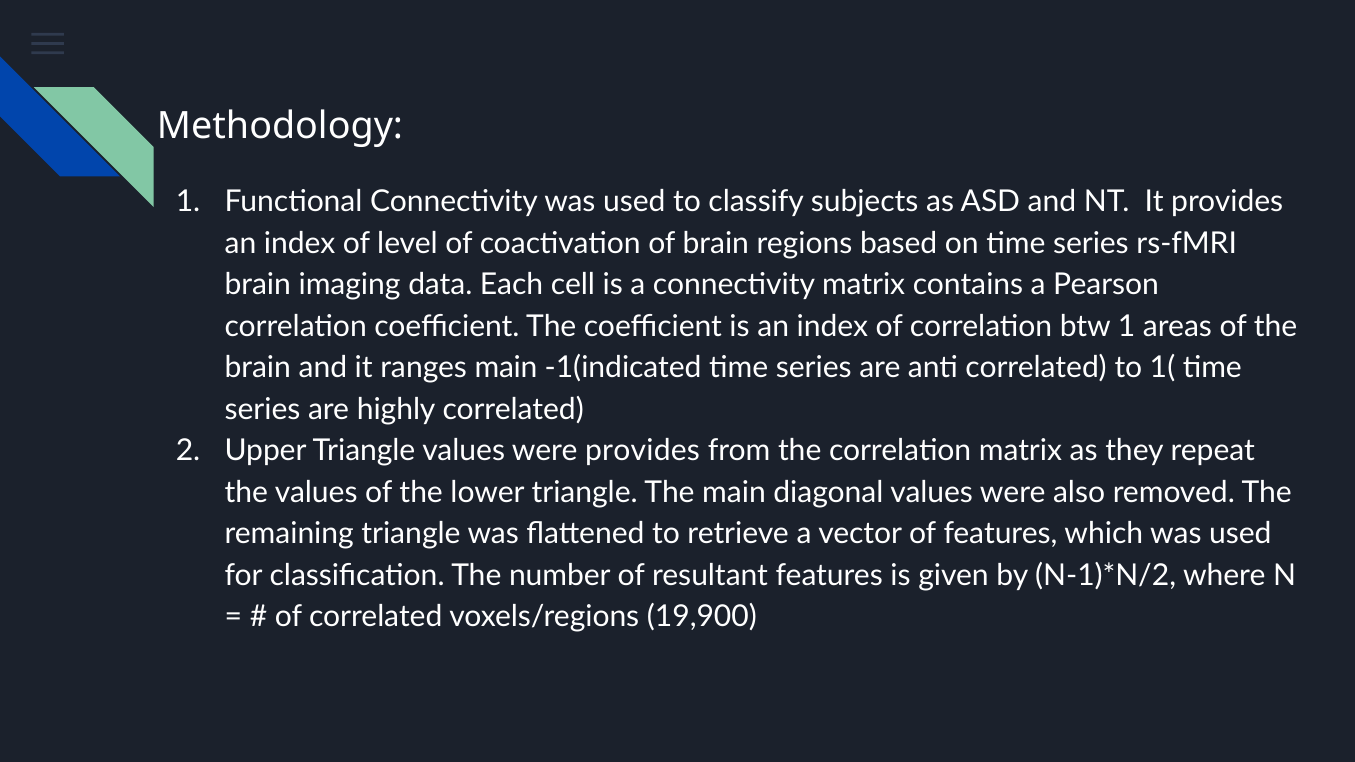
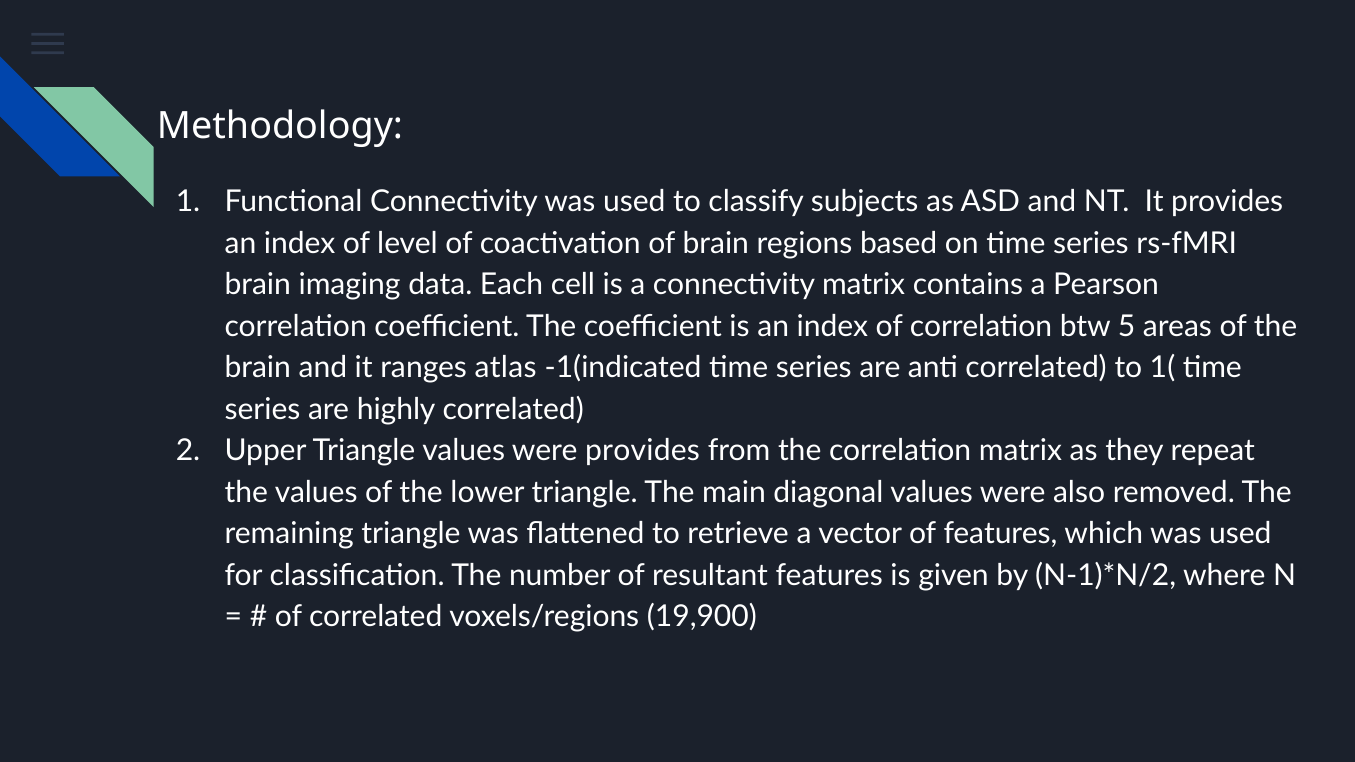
btw 1: 1 -> 5
ranges main: main -> atlas
